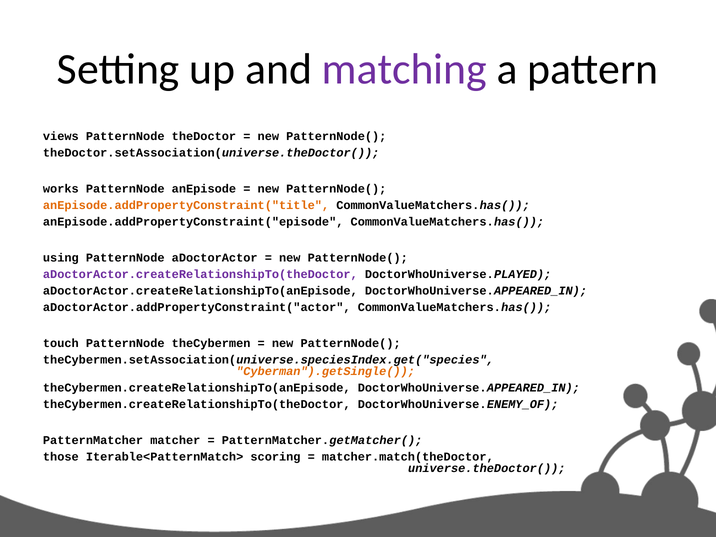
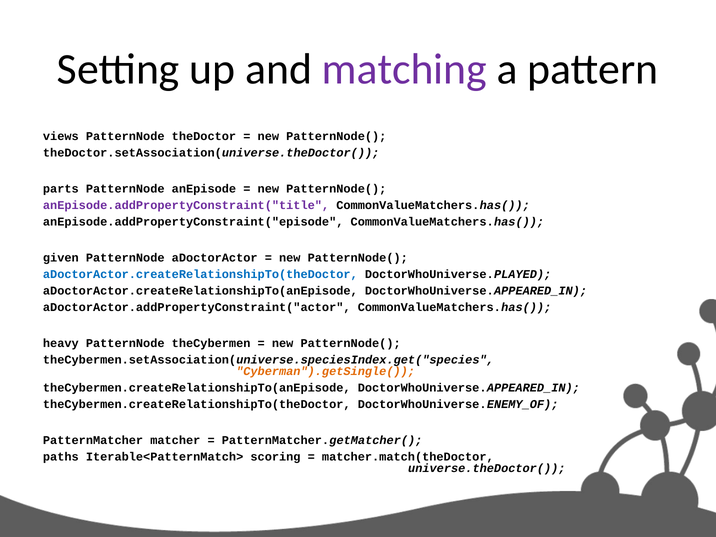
works: works -> parts
anEpisode.addPropertyConstraint("title colour: orange -> purple
using: using -> given
aDoctorActor.createRelationshipTo(theDoctor colour: purple -> blue
touch: touch -> heavy
those: those -> paths
